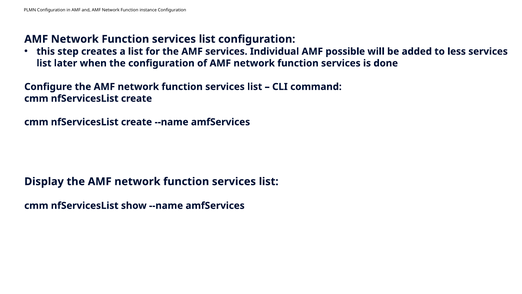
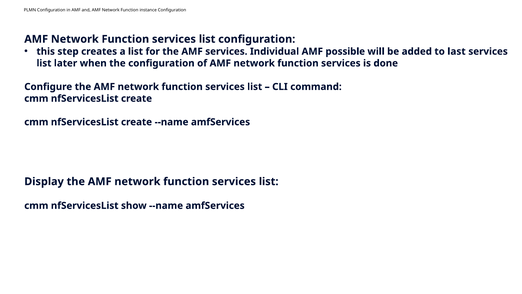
less: less -> last
